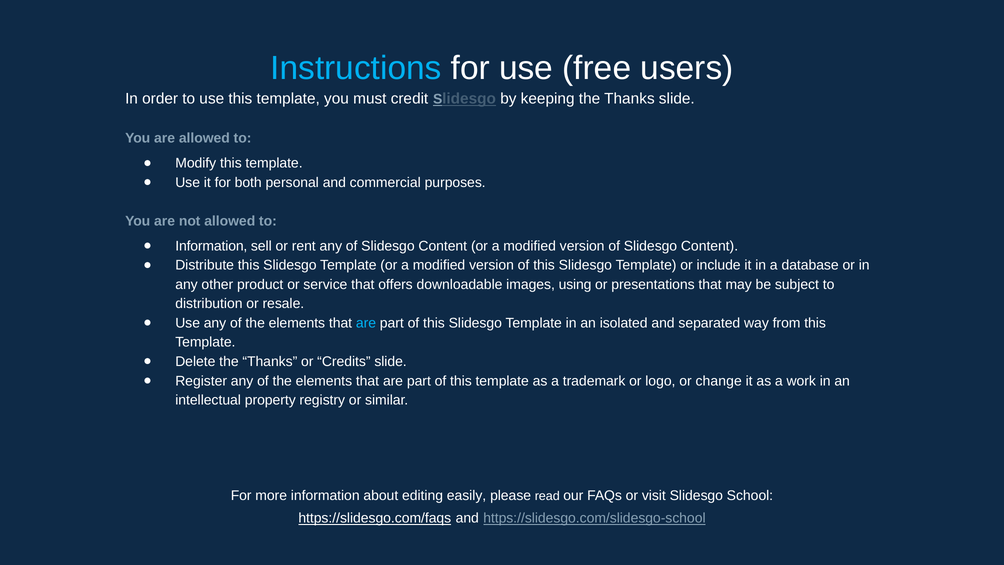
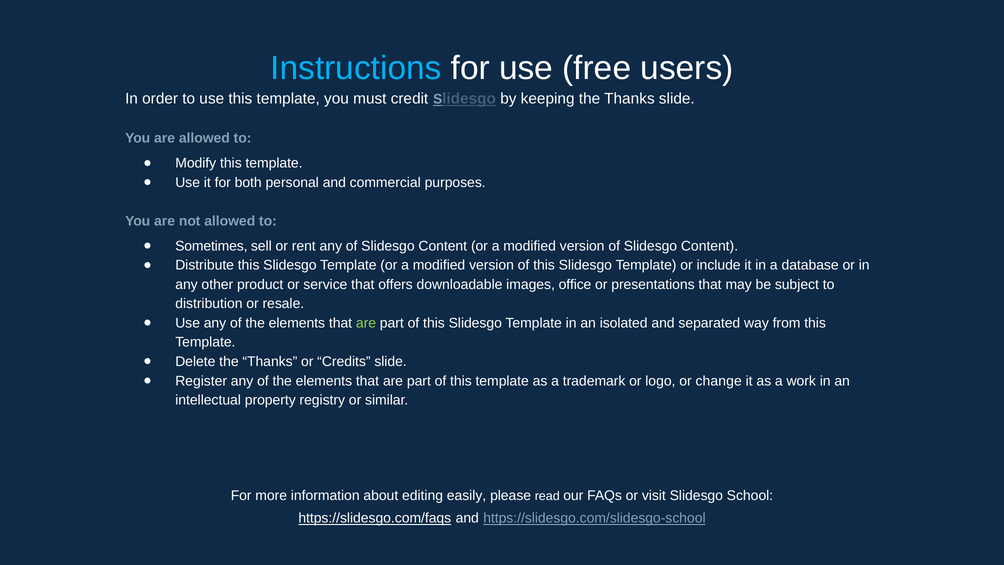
Information at (211, 246): Information -> Sometimes
using: using -> office
are at (366, 323) colour: light blue -> light green
